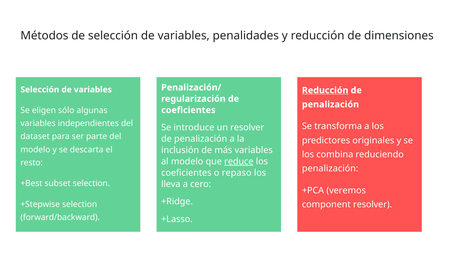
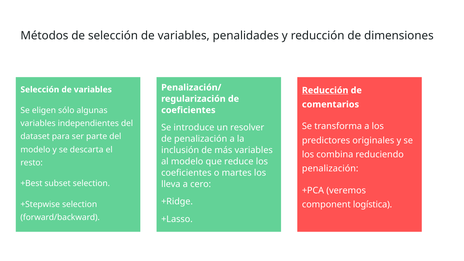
penalización at (330, 104): penalización -> comentarios
reduce underline: present -> none
repaso: repaso -> martes
component resolver: resolver -> logística
